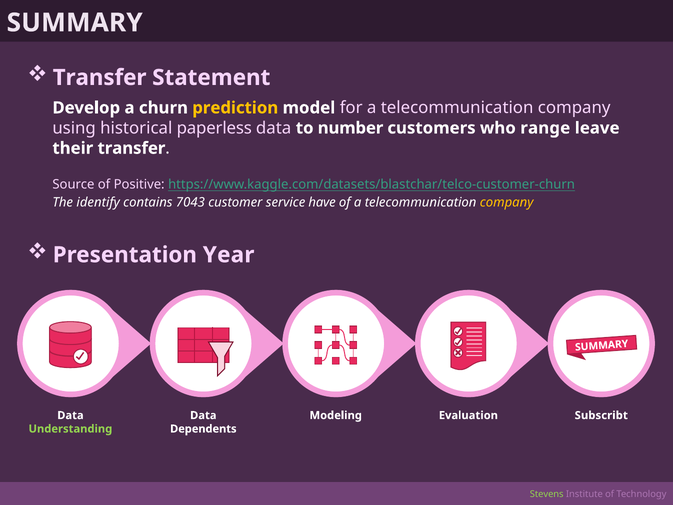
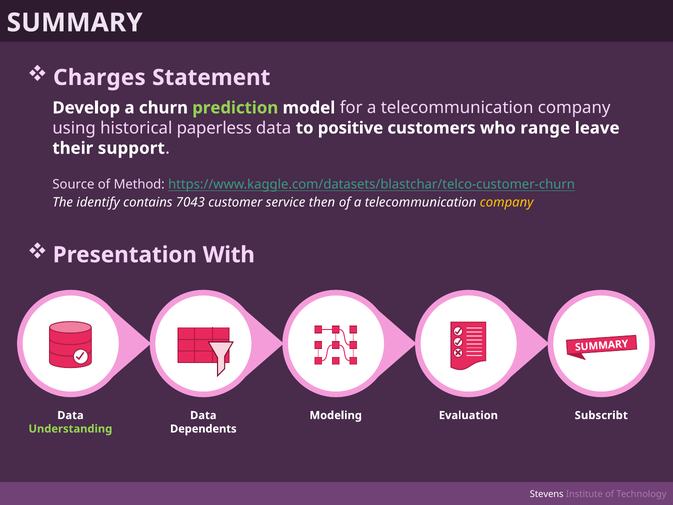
Transfer at (100, 78): Transfer -> Charges
prediction colour: yellow -> light green
number: number -> positive
their transfer: transfer -> support
Positive: Positive -> Method
have: have -> then
Year: Year -> With
Stevens colour: light green -> white
